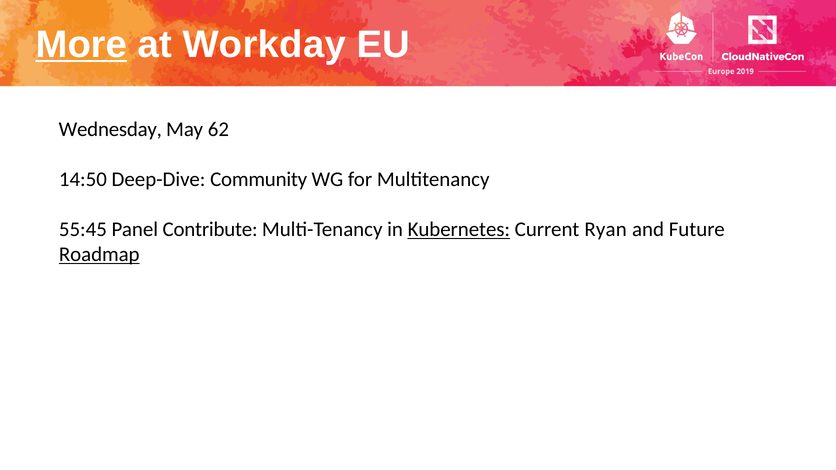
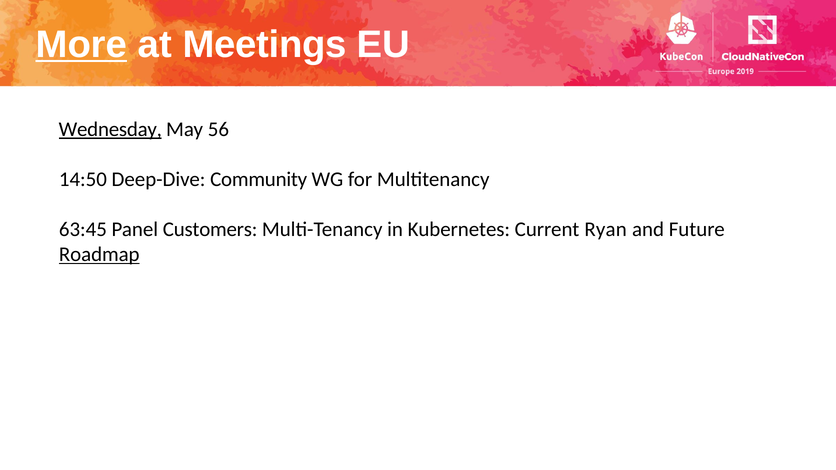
Workday: Workday -> Meetings
Wednesday underline: none -> present
62: 62 -> 56
55:45: 55:45 -> 63:45
Contribute: Contribute -> Customers
Kubernetes underline: present -> none
